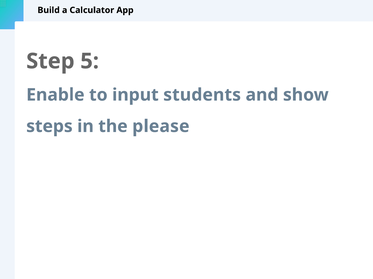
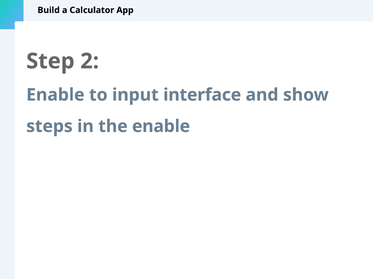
5: 5 -> 2
students: students -> interface
the please: please -> enable
